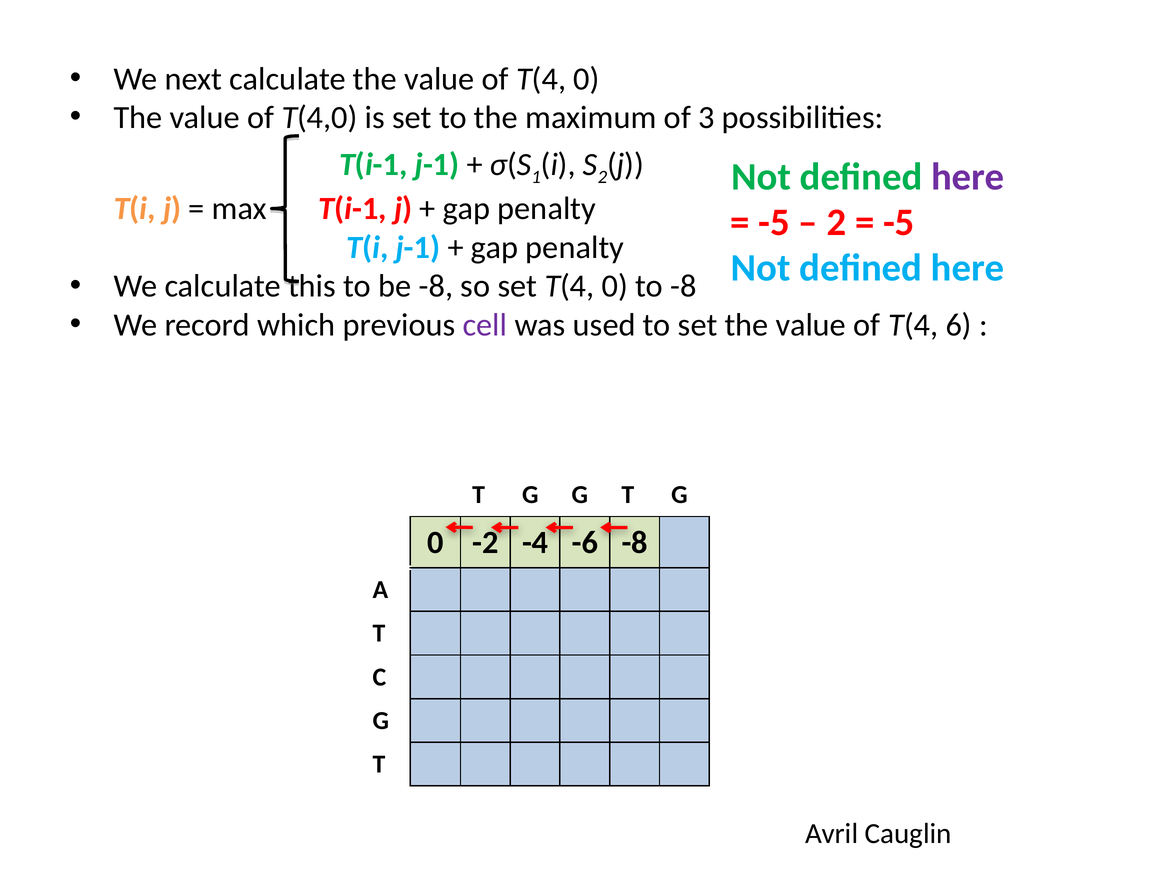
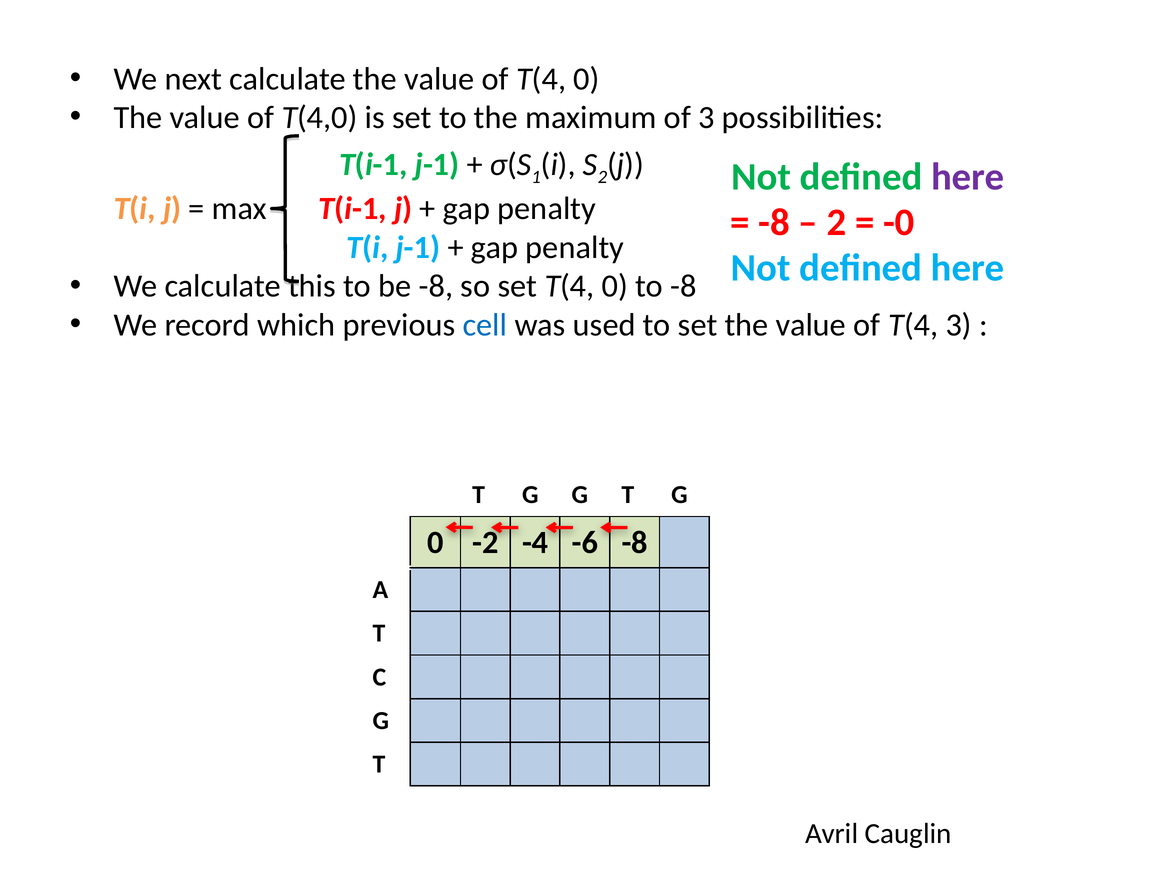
-5 at (774, 223): -5 -> -8
-5 at (899, 223): -5 -> -0
cell colour: purple -> blue
T(4 6: 6 -> 3
